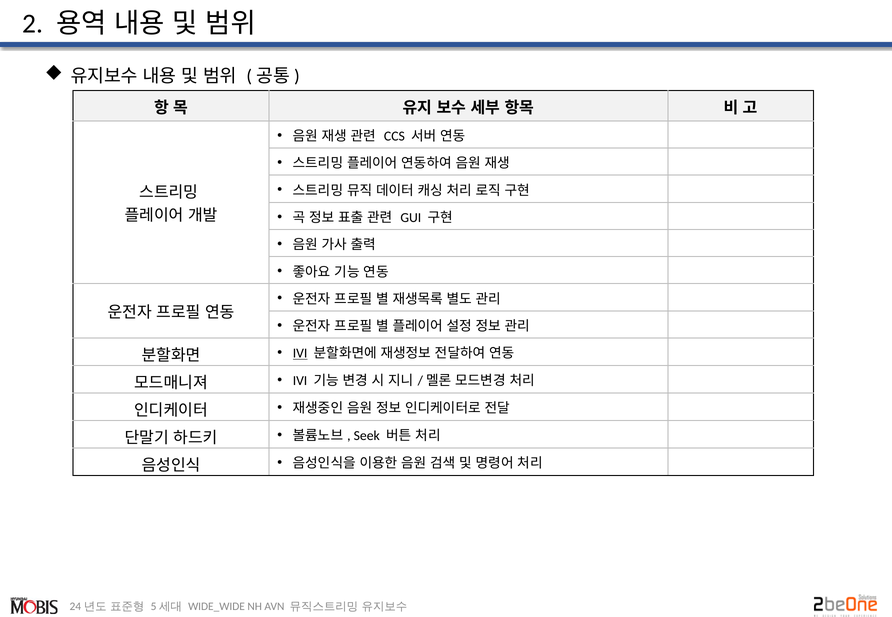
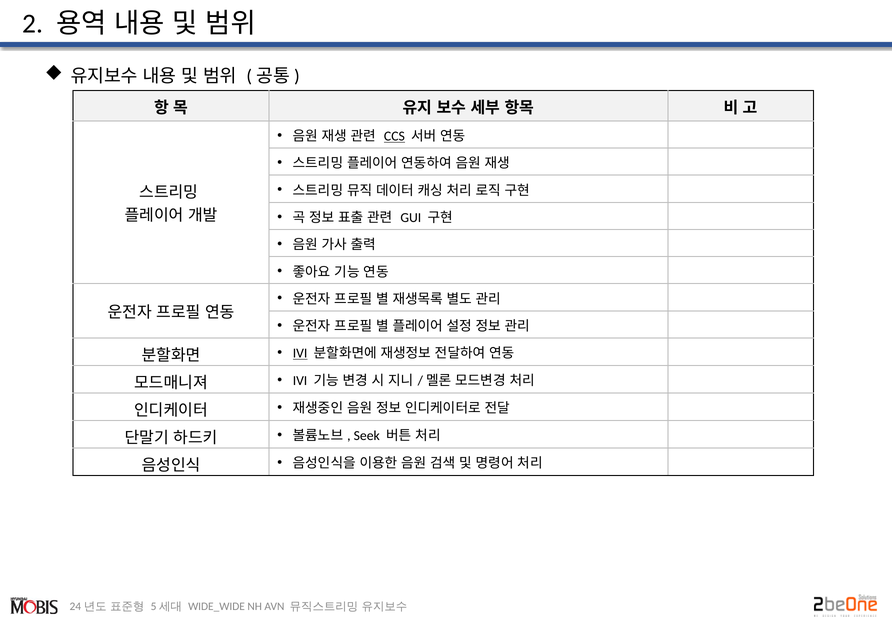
CCS underline: none -> present
